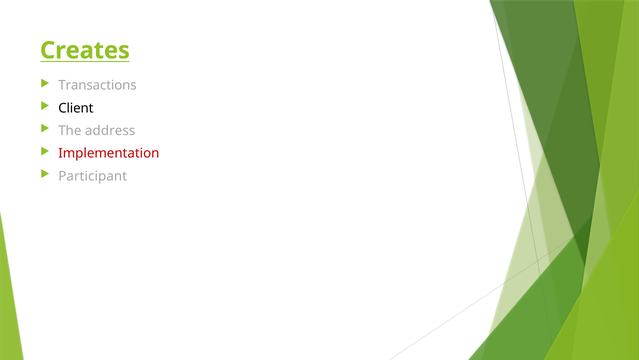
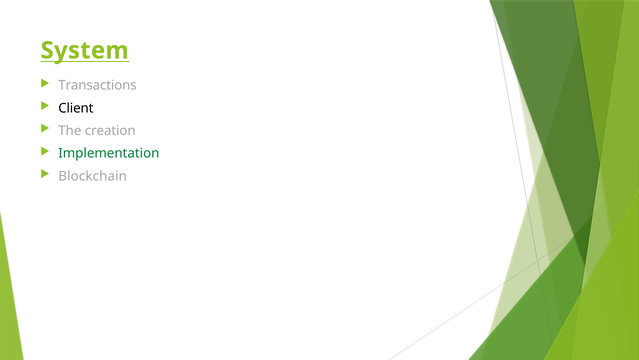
Creates: Creates -> System
address: address -> creation
Implementation colour: red -> green
Participant: Participant -> Blockchain
